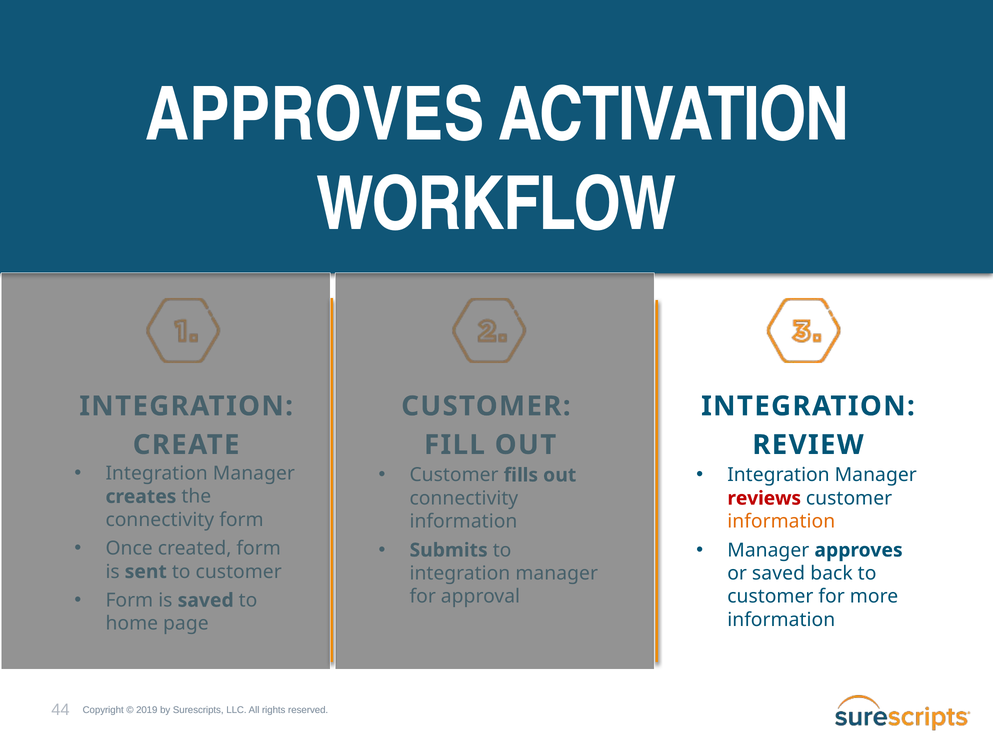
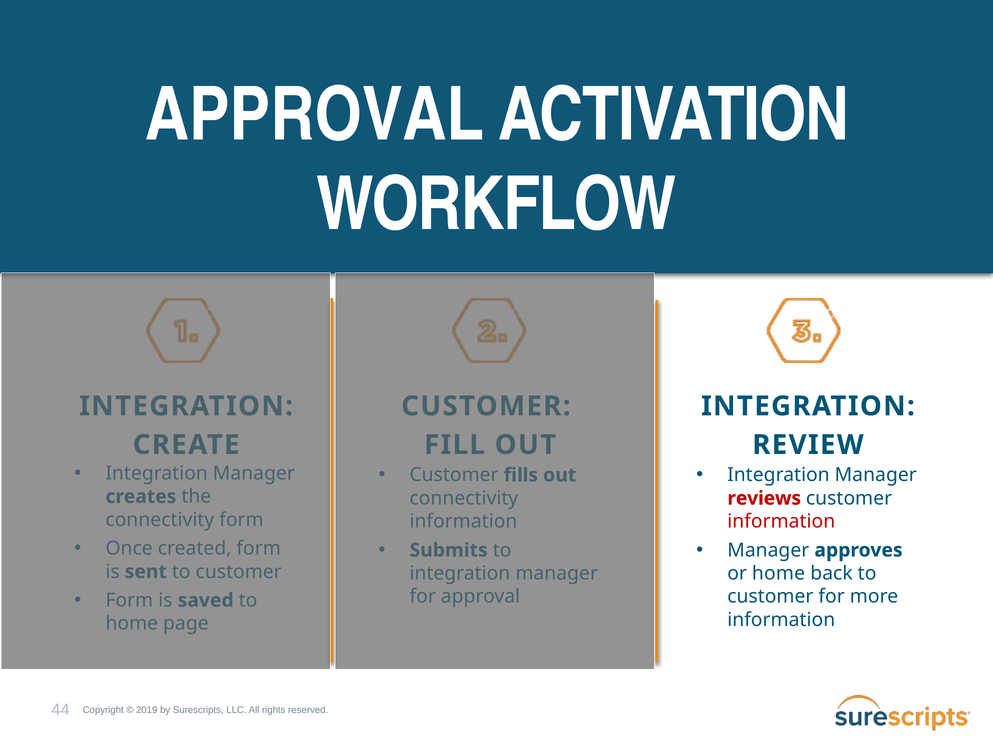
APPROVES at (315, 115): APPROVES -> APPROVAL
information at (781, 521) colour: orange -> red
or saved: saved -> home
